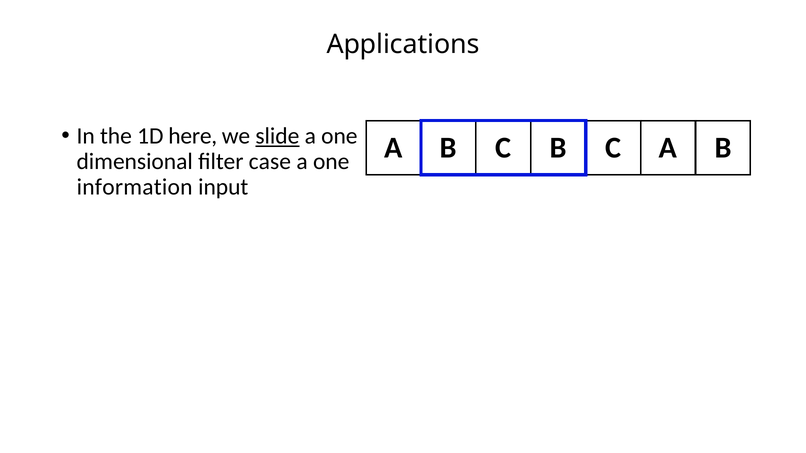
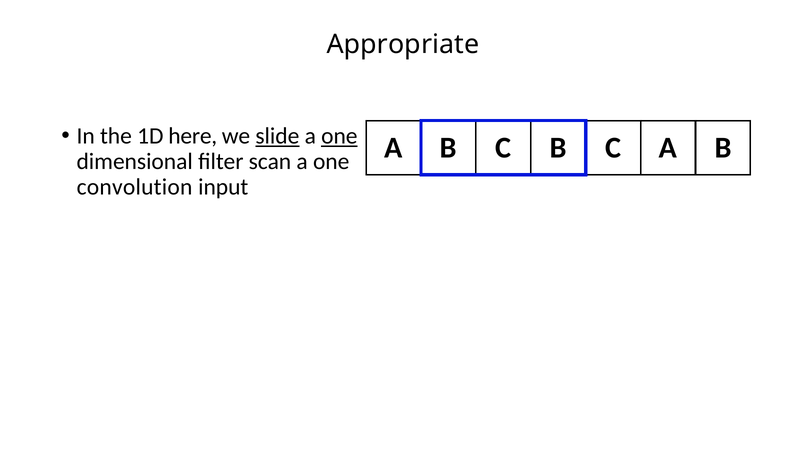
Applications: Applications -> Appropriate
one at (339, 136) underline: none -> present
case: case -> scan
information: information -> convolution
